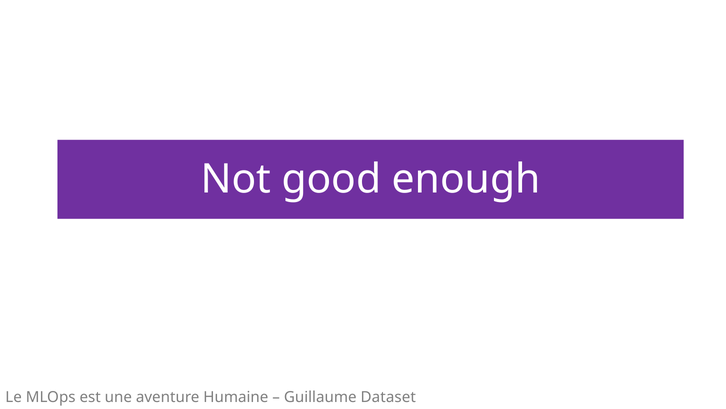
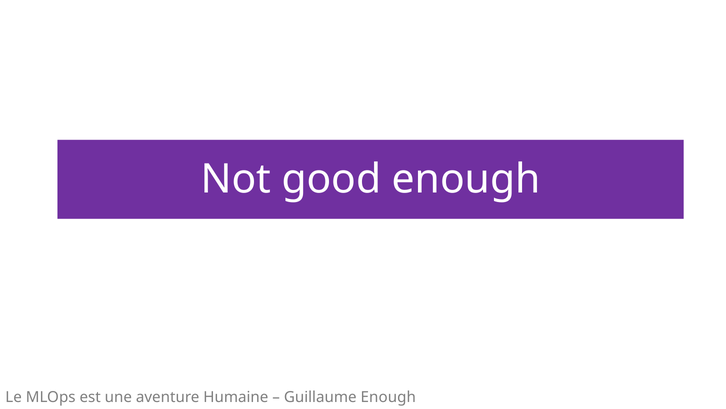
Dataset at (388, 397): Dataset -> Enough
